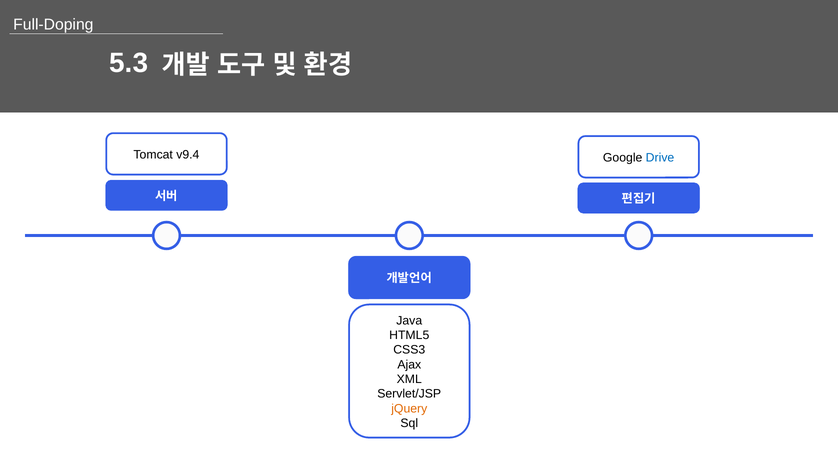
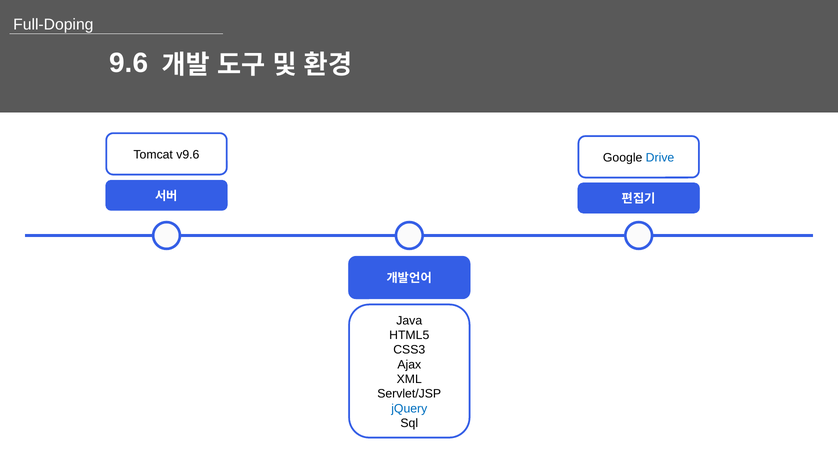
5.3: 5.3 -> 9.6
v9.4: v9.4 -> v9.6
jQuery colour: orange -> blue
